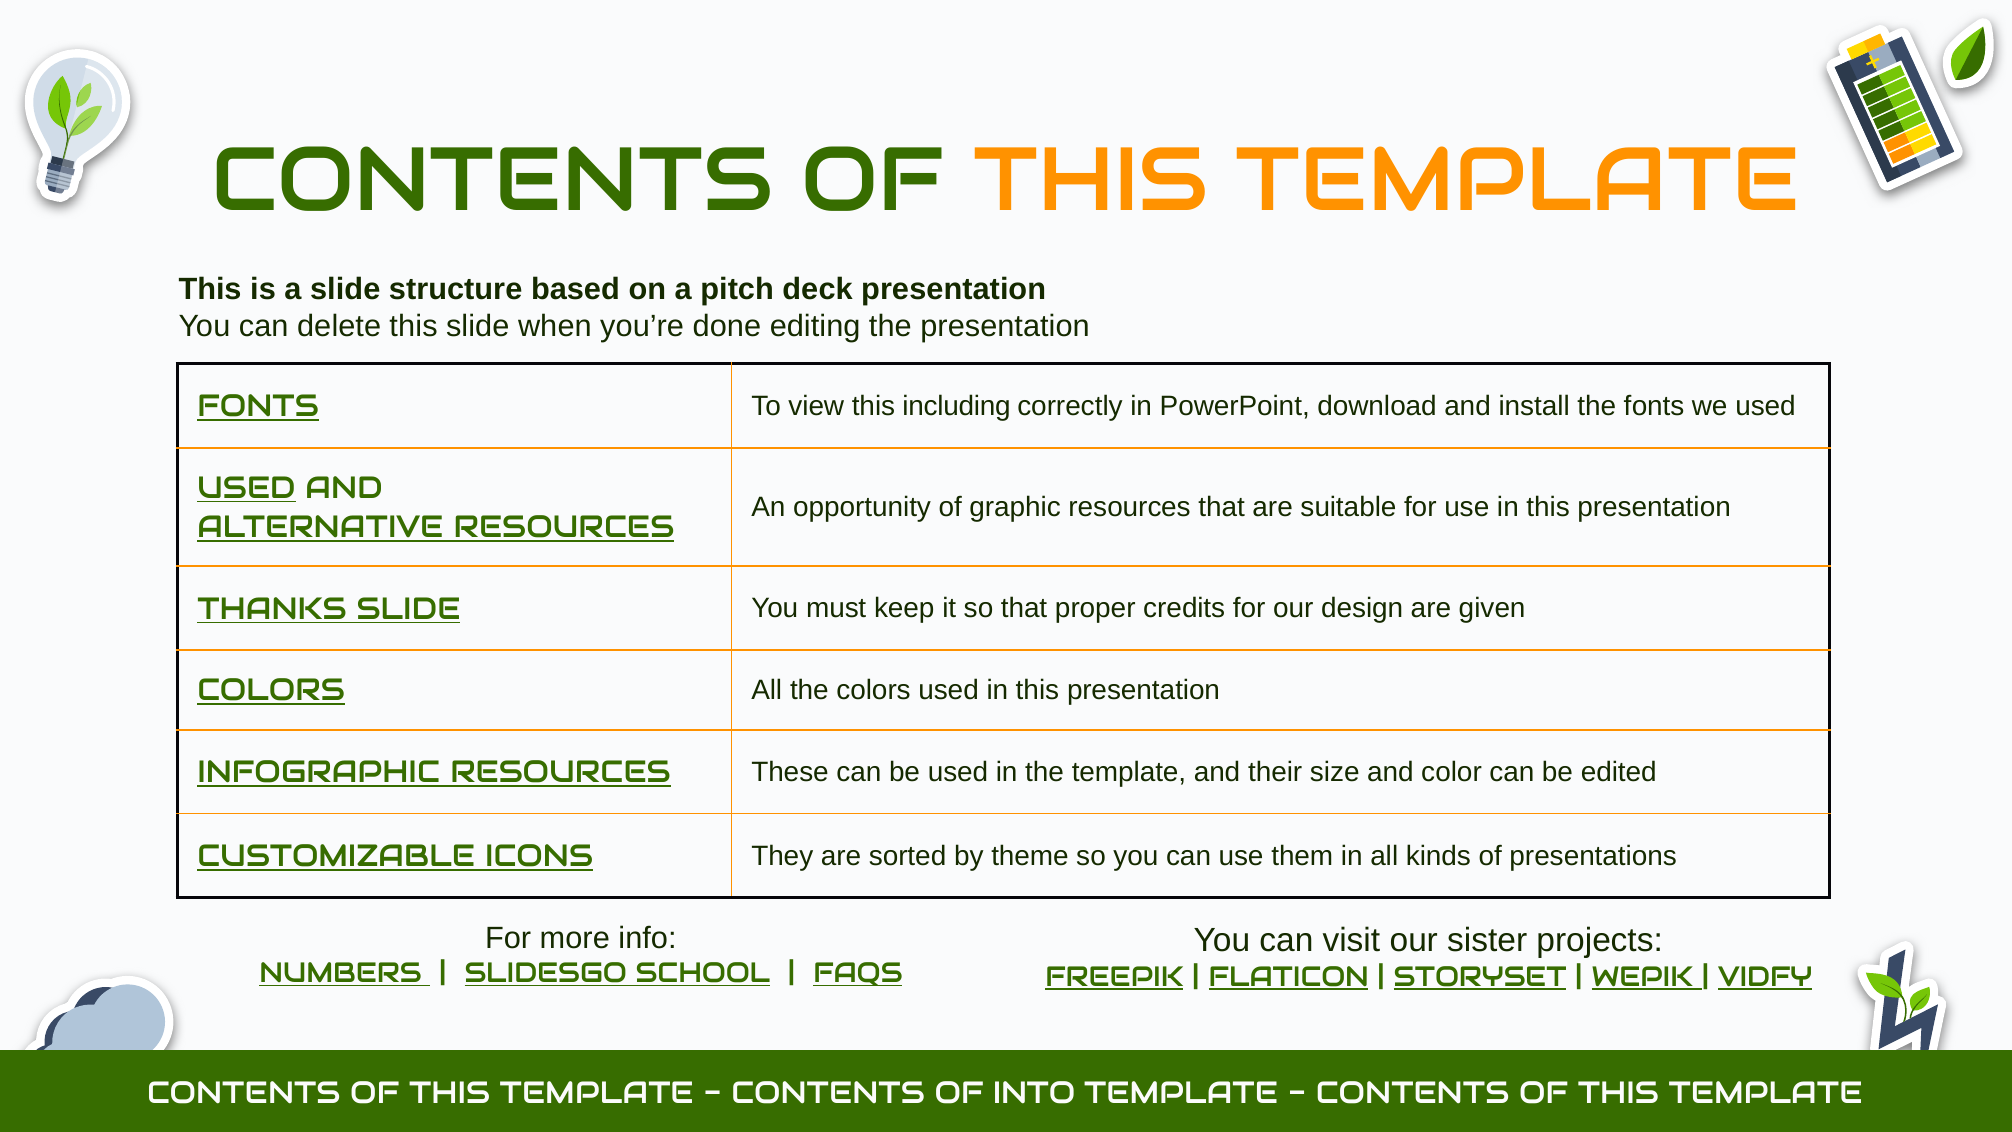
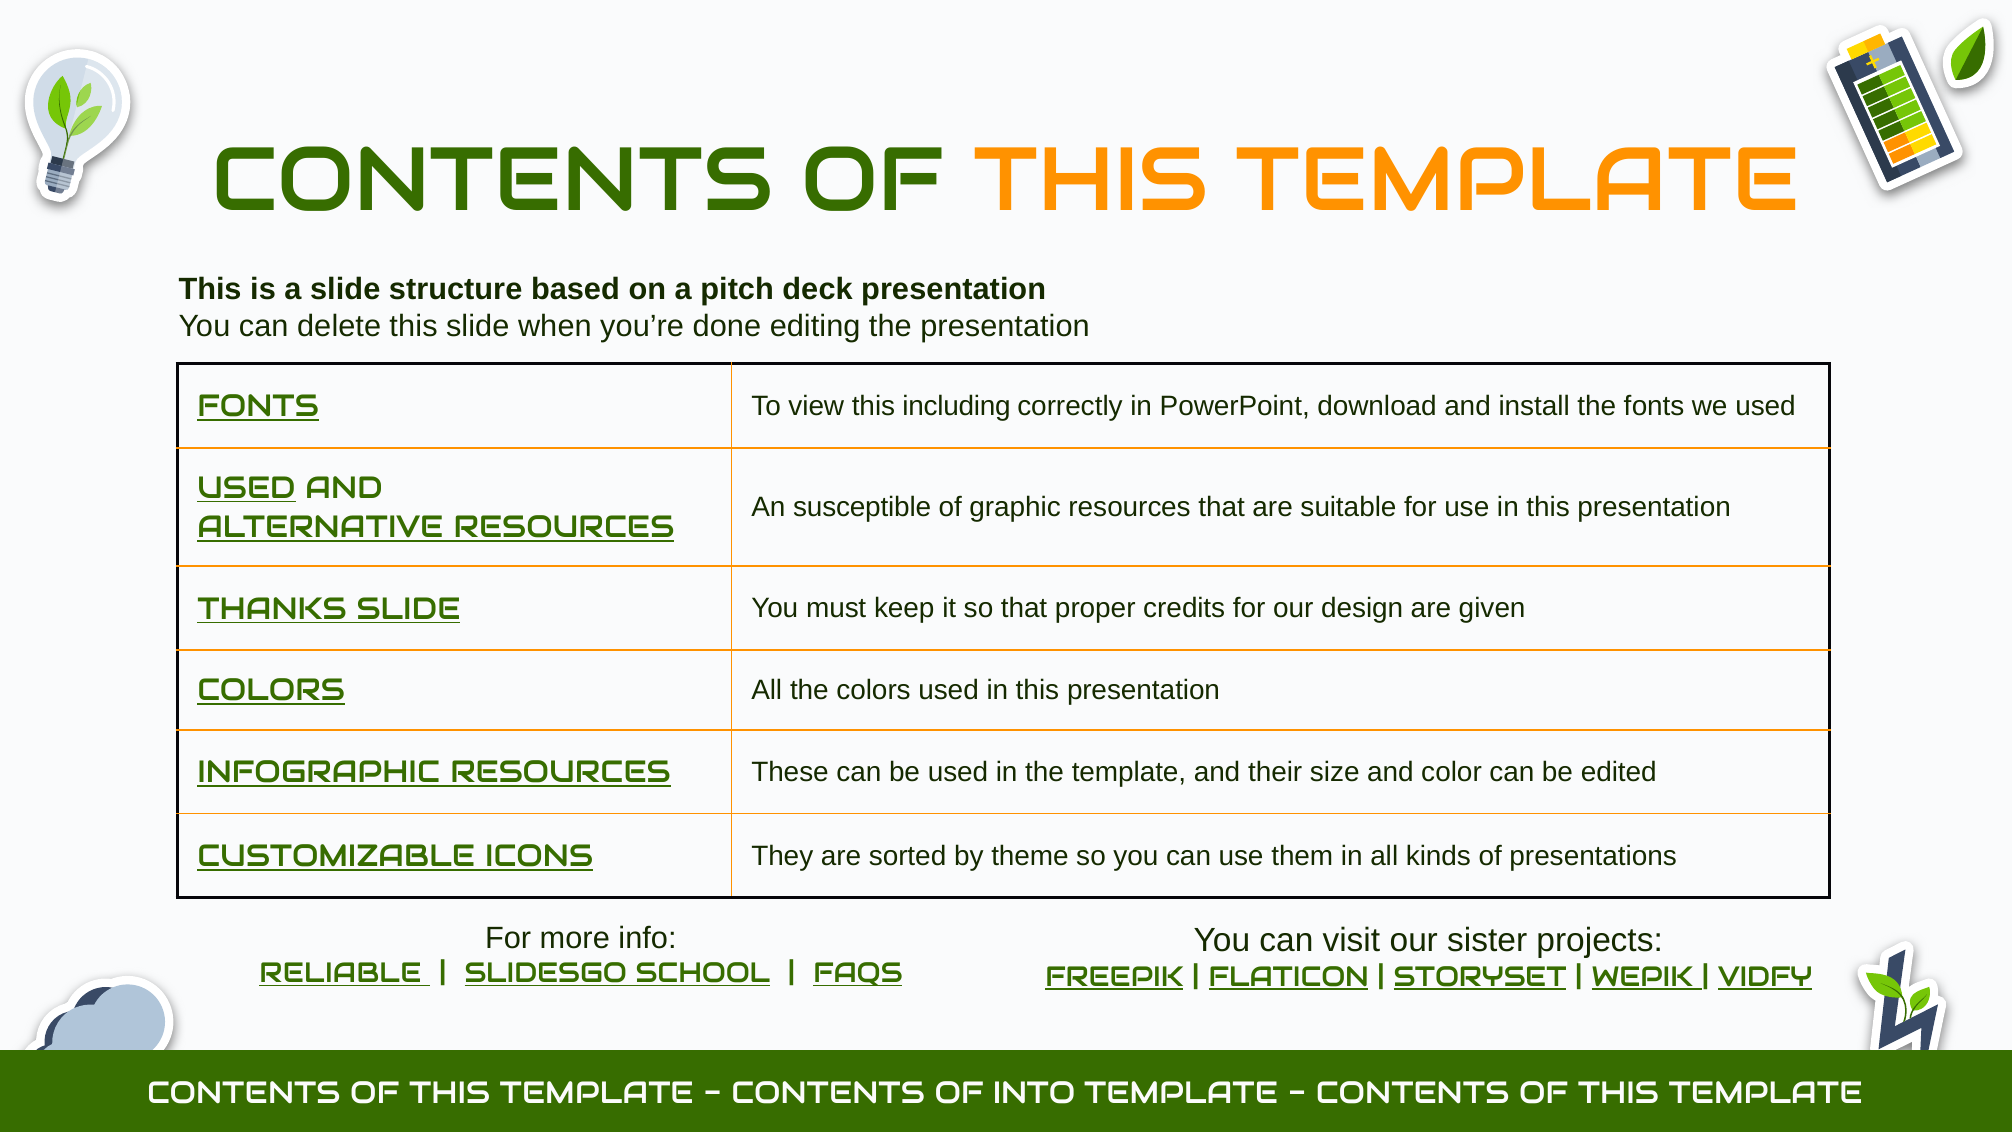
opportunity: opportunity -> susceptible
NUMBERS: NUMBERS -> RELIABLE
